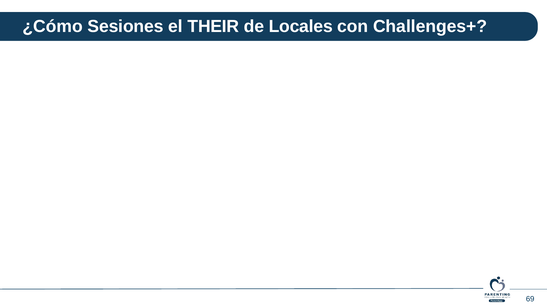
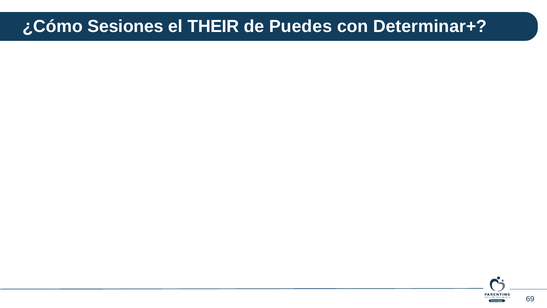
Locales: Locales -> Puedes
Challenges+: Challenges+ -> Determinar+
